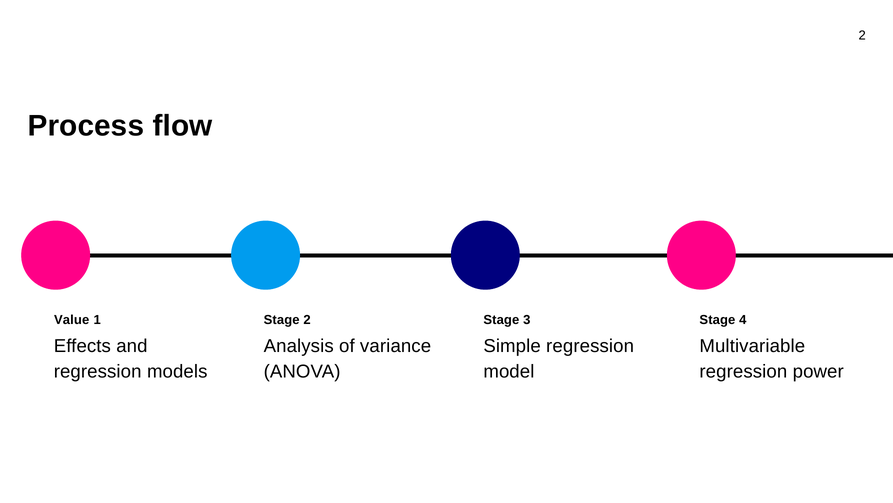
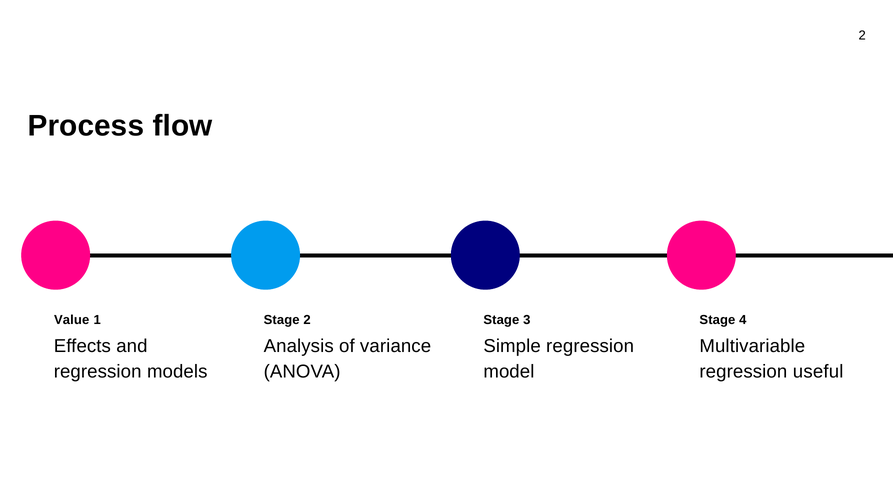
power: power -> useful
